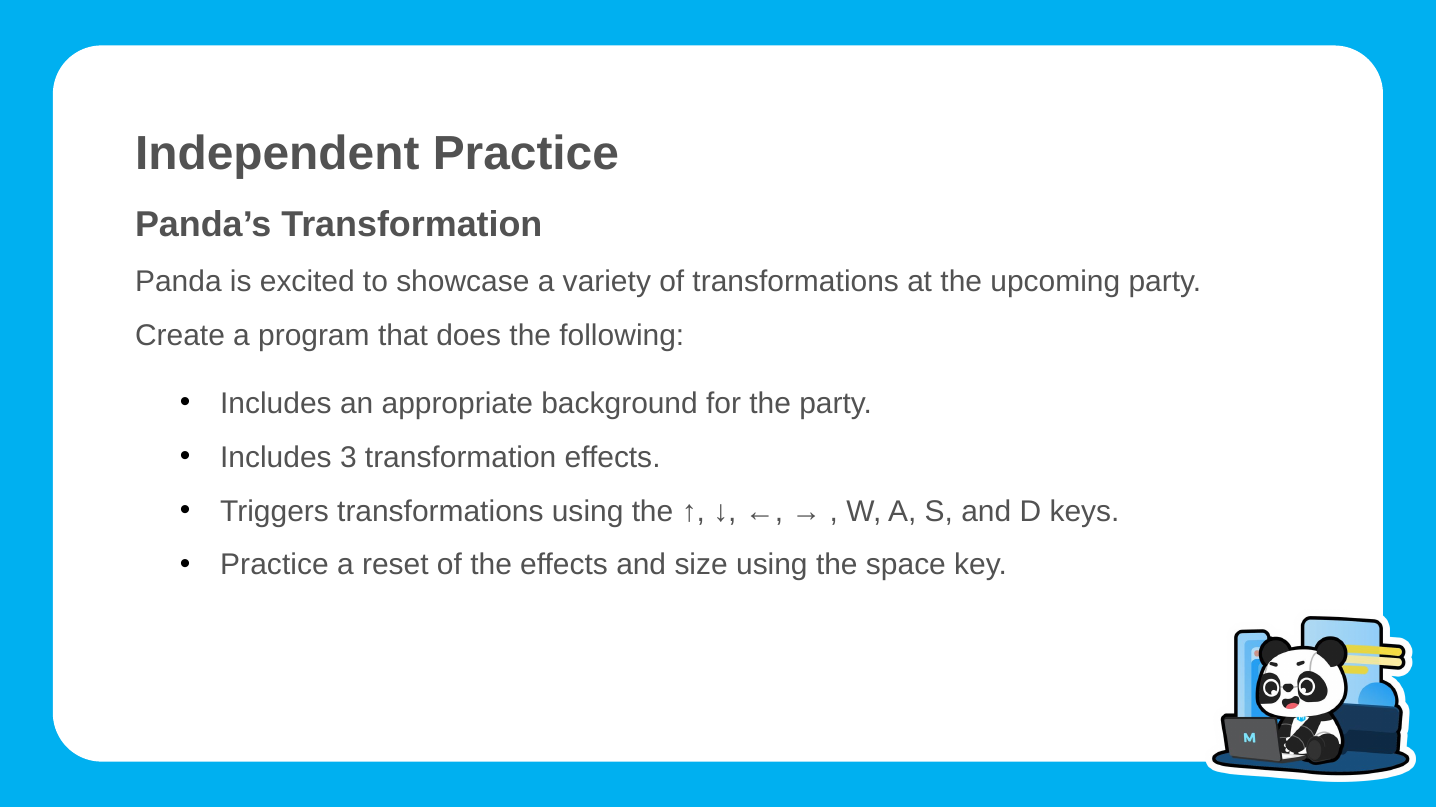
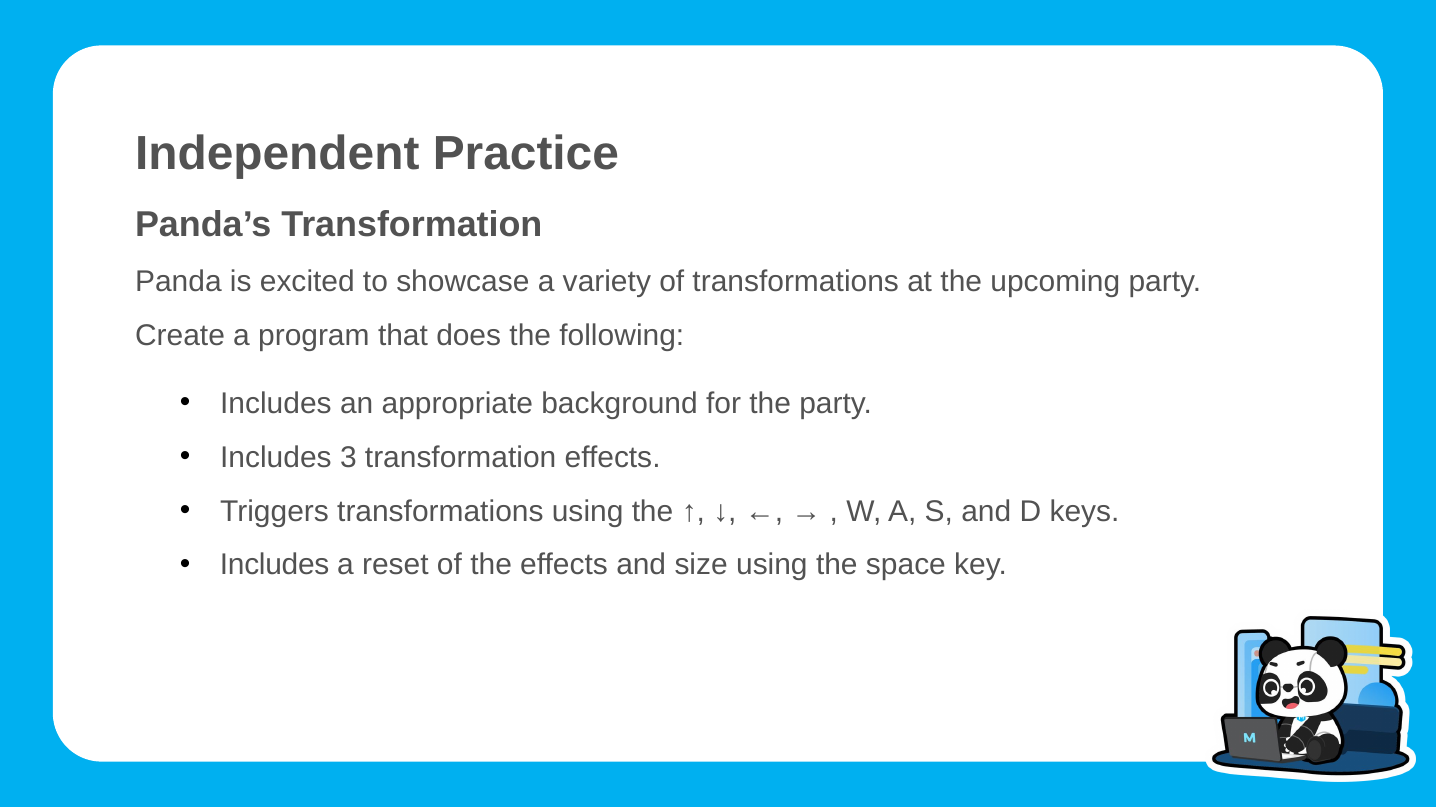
Practice at (274, 566): Practice -> Includes
